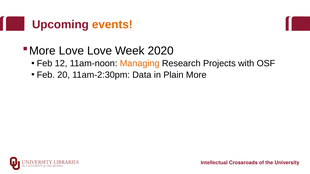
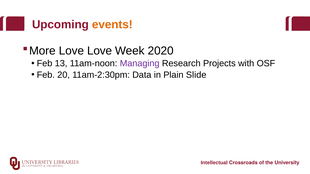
12: 12 -> 13
Managing colour: orange -> purple
More: More -> Slide
